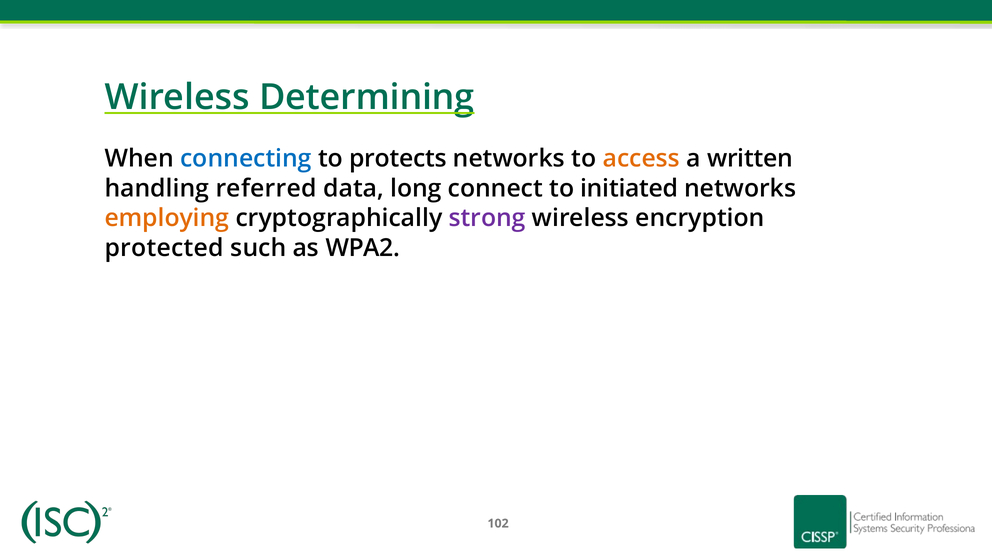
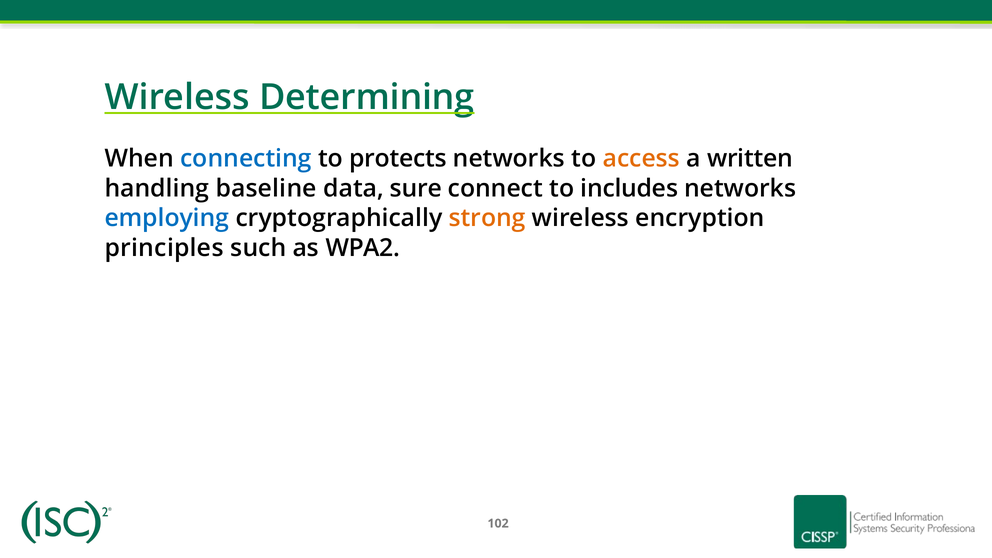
referred: referred -> baseline
long: long -> sure
initiated: initiated -> includes
employing colour: orange -> blue
strong colour: purple -> orange
protected: protected -> principles
